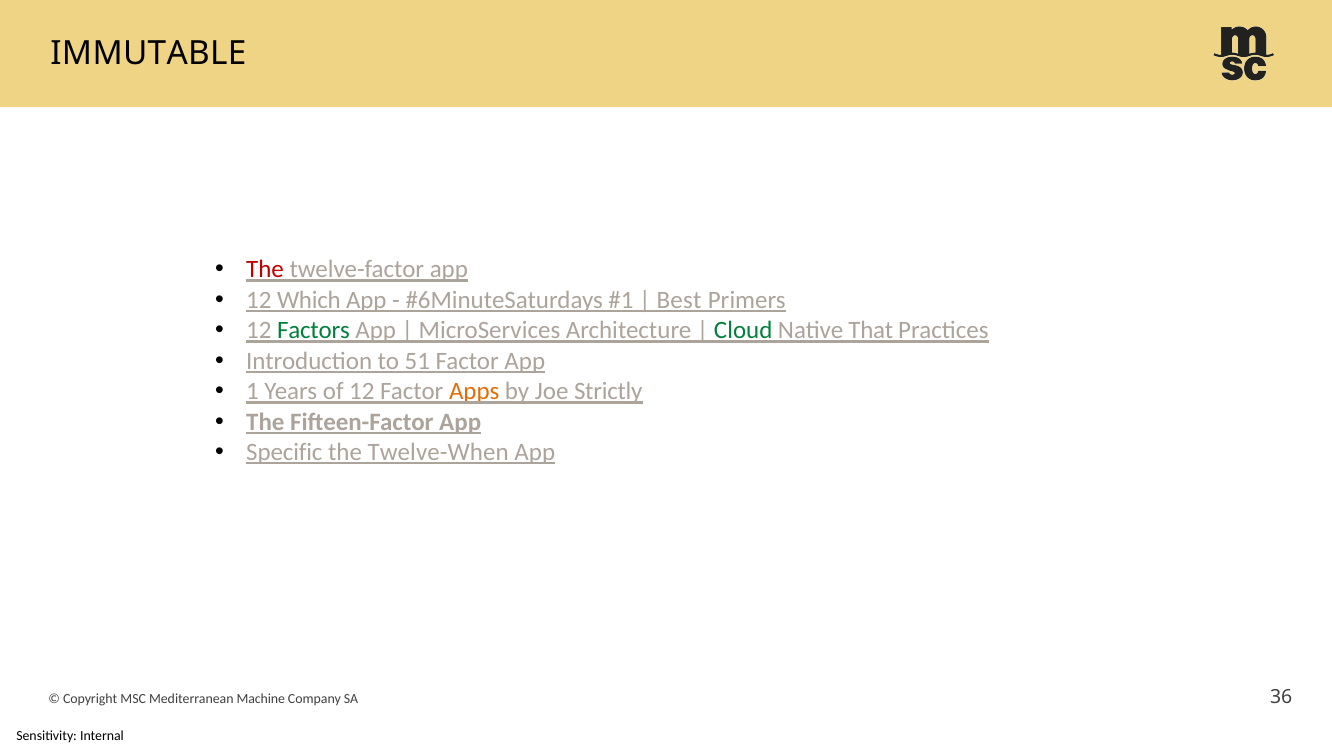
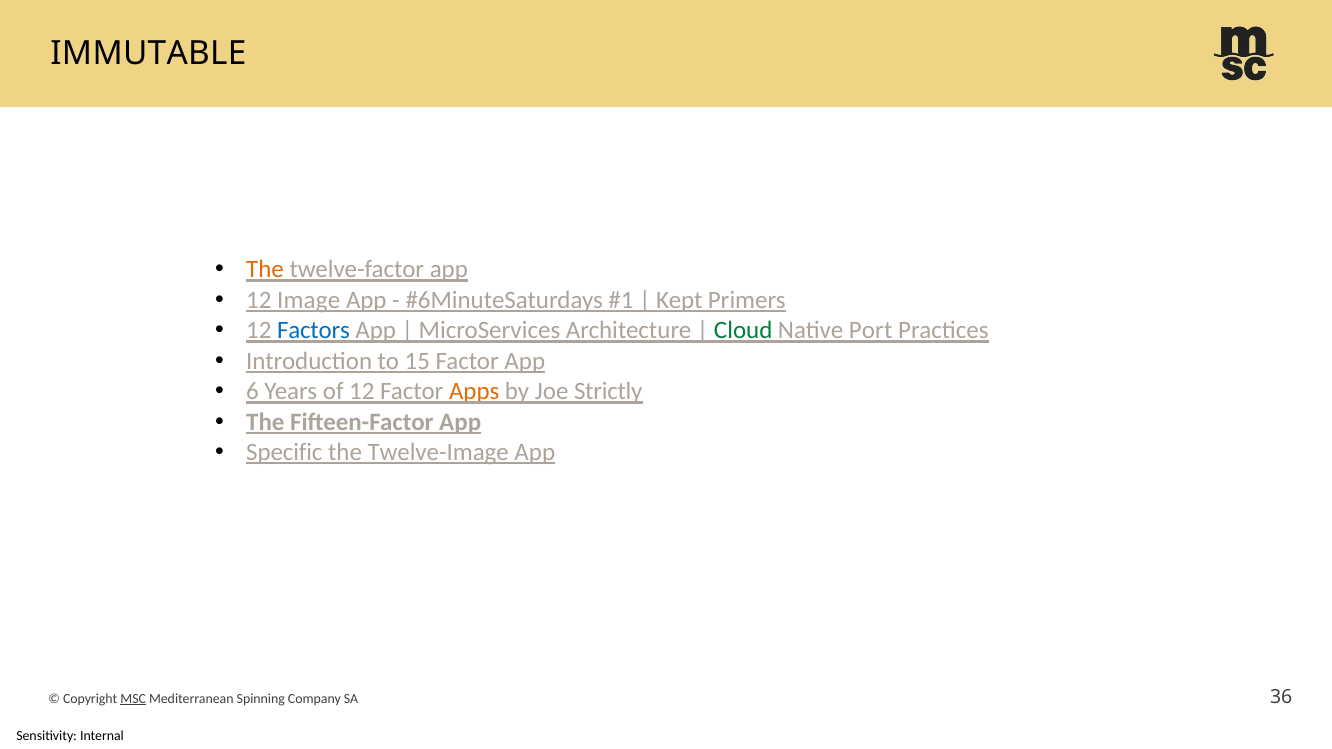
The at (265, 270) colour: red -> orange
Which: Which -> Image
Best: Best -> Kept
Factors colour: green -> blue
That: That -> Port
51: 51 -> 15
1: 1 -> 6
Twelve-When: Twelve-When -> Twelve-Image
MSC underline: none -> present
Machine: Machine -> Spinning
